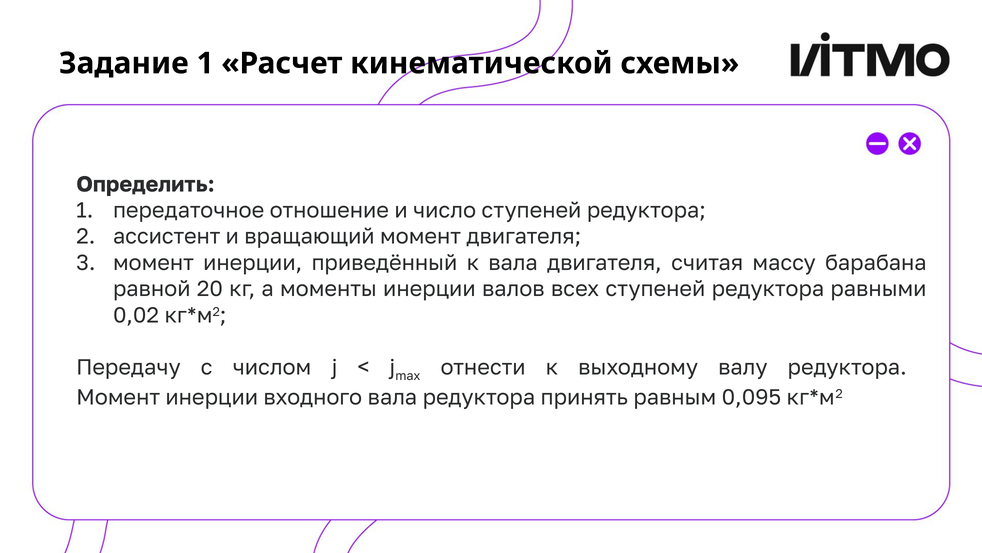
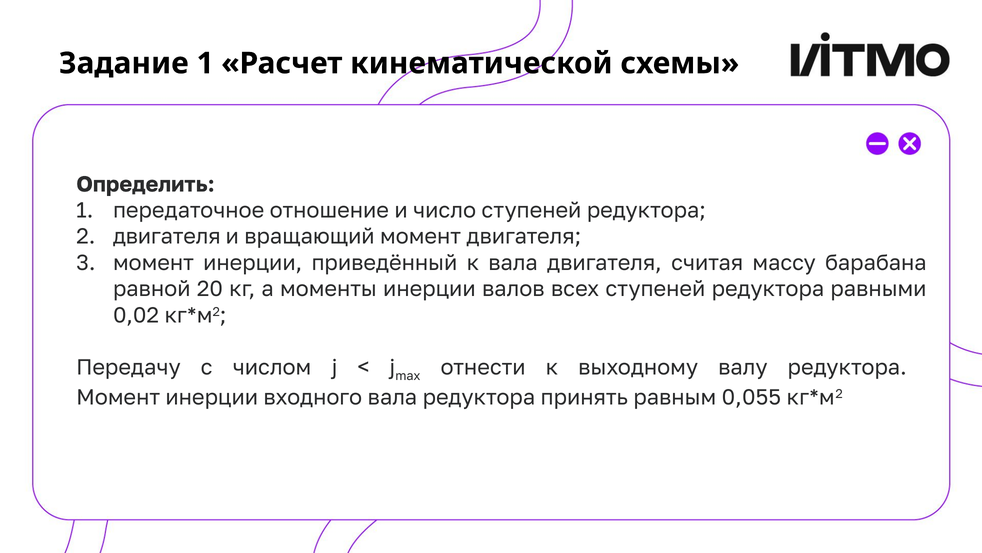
ассистент at (167, 236): ассистент -> двигателя
0,095: 0,095 -> 0,055
